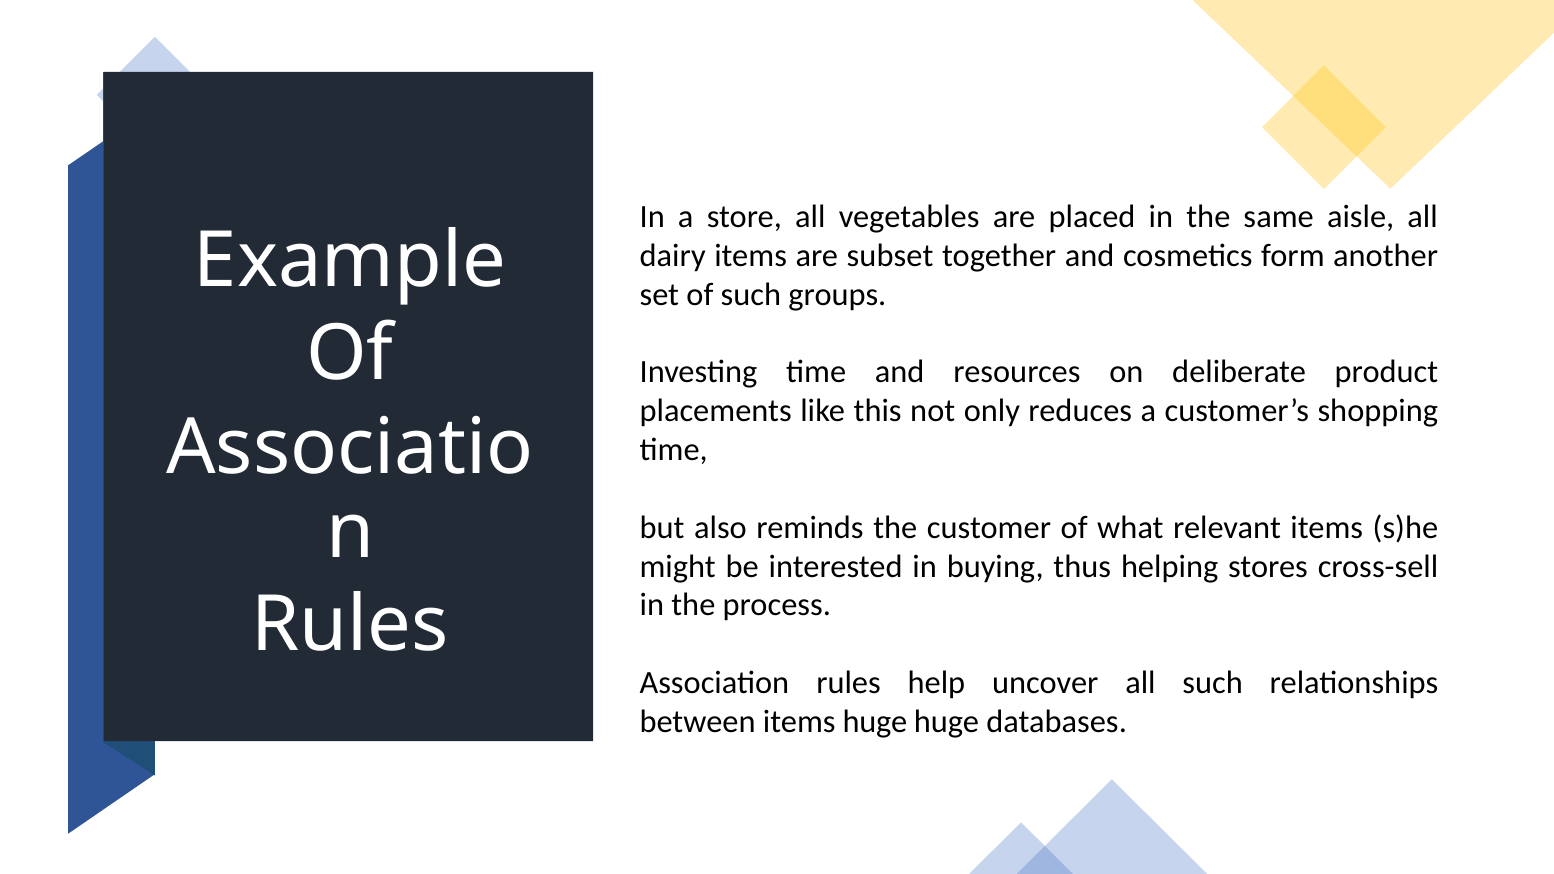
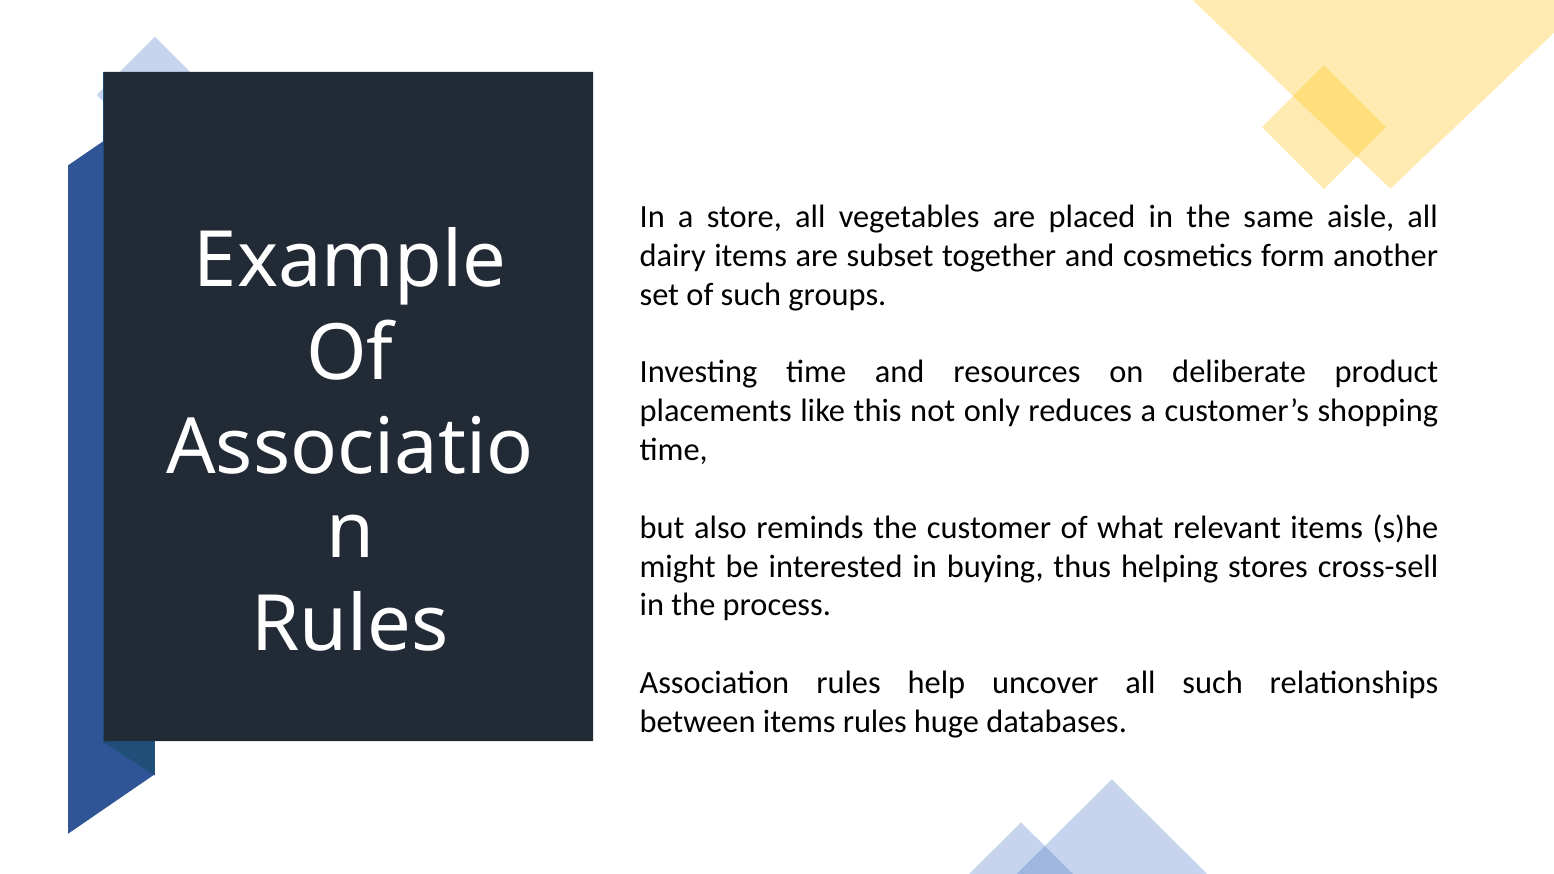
items huge: huge -> rules
